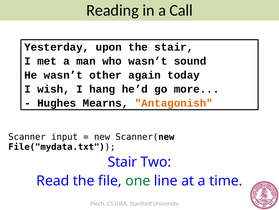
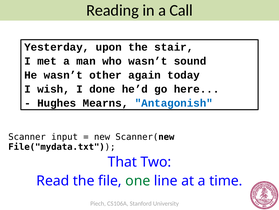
hang: hang -> done
more: more -> here
Antagonish colour: orange -> blue
Stair at (122, 162): Stair -> That
